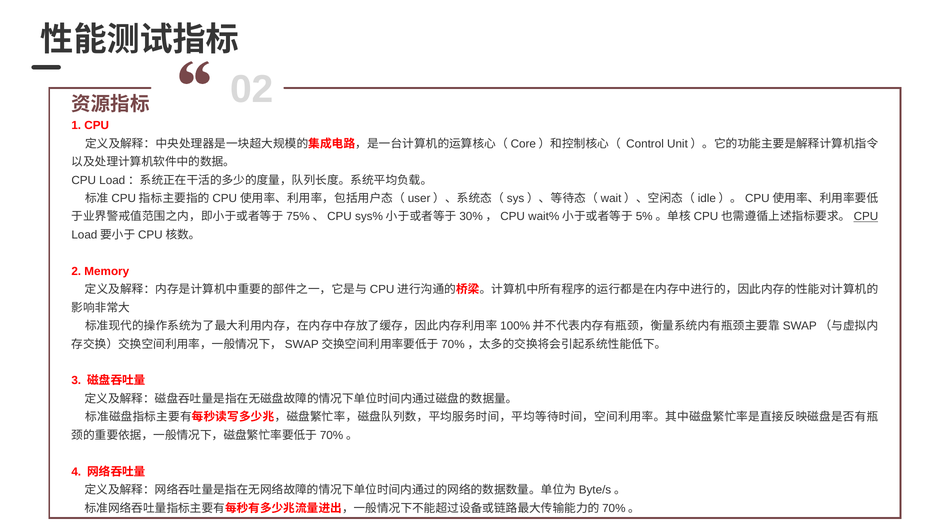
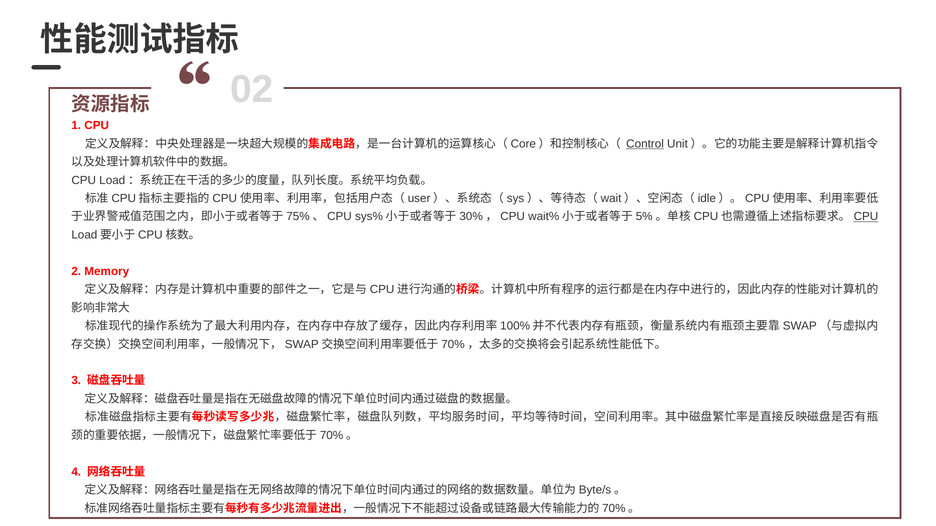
Control underline: none -> present
